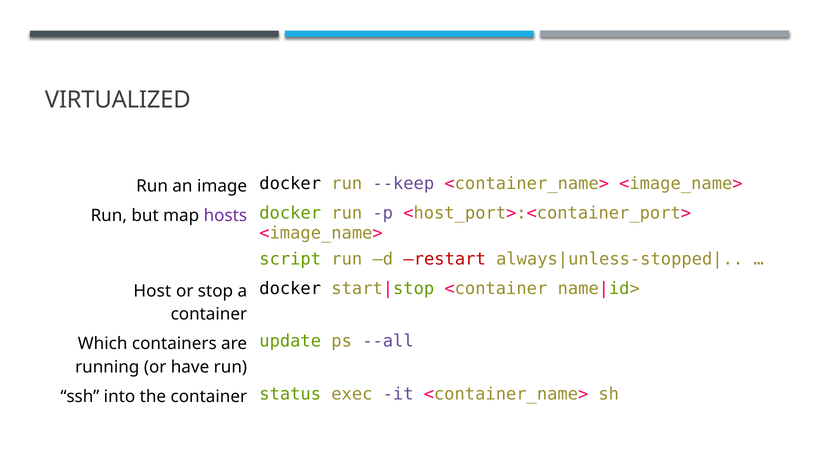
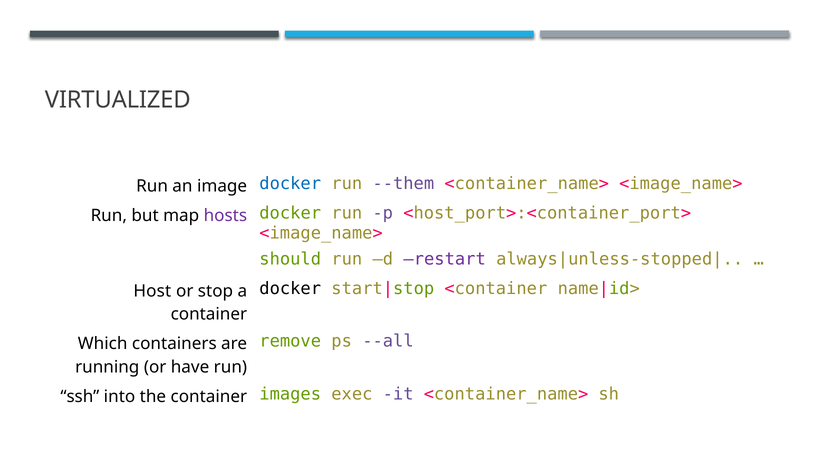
docker at (290, 183) colour: black -> blue
--keep: --keep -> --them
script: script -> should
restart colour: red -> purple
update: update -> remove
status: status -> images
